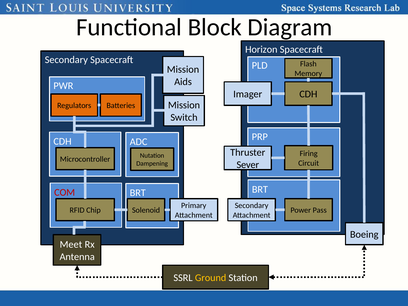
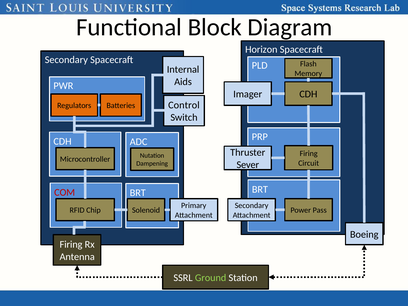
Mission at (183, 70): Mission -> Internal
Mission at (184, 105): Mission -> Control
Meet at (71, 244): Meet -> Firing
Ground colour: yellow -> light green
